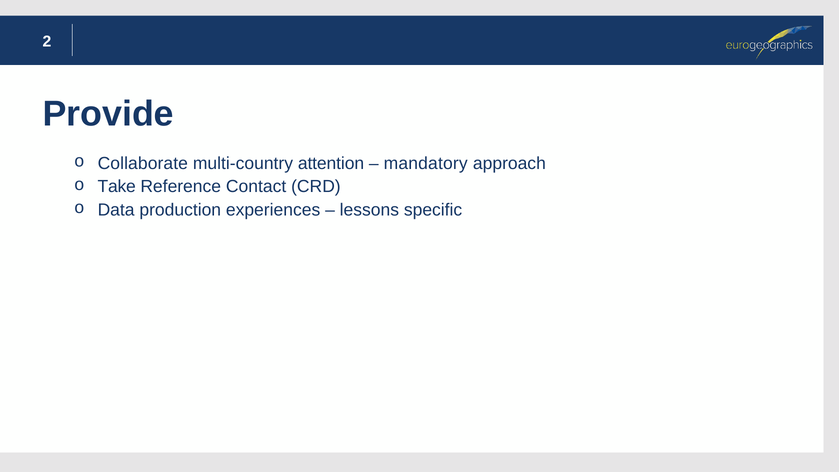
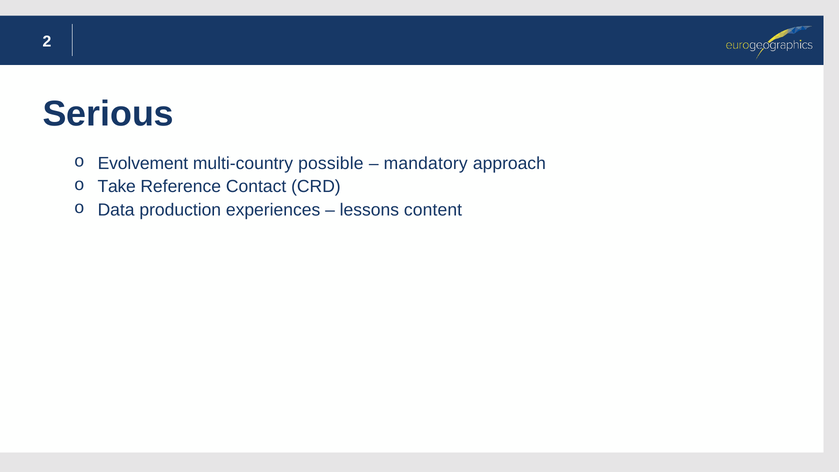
Provide: Provide -> Serious
Collaborate: Collaborate -> Evolvement
attention: attention -> possible
specific: specific -> content
